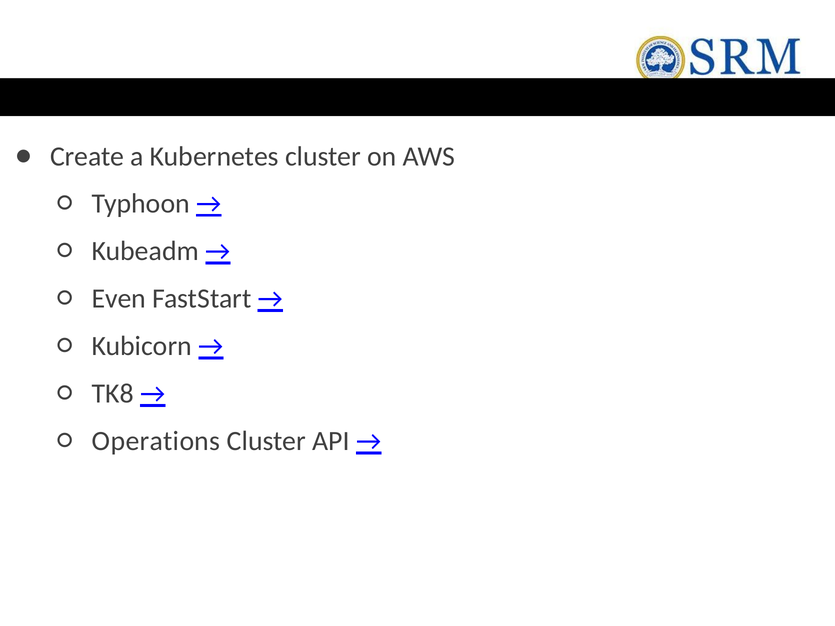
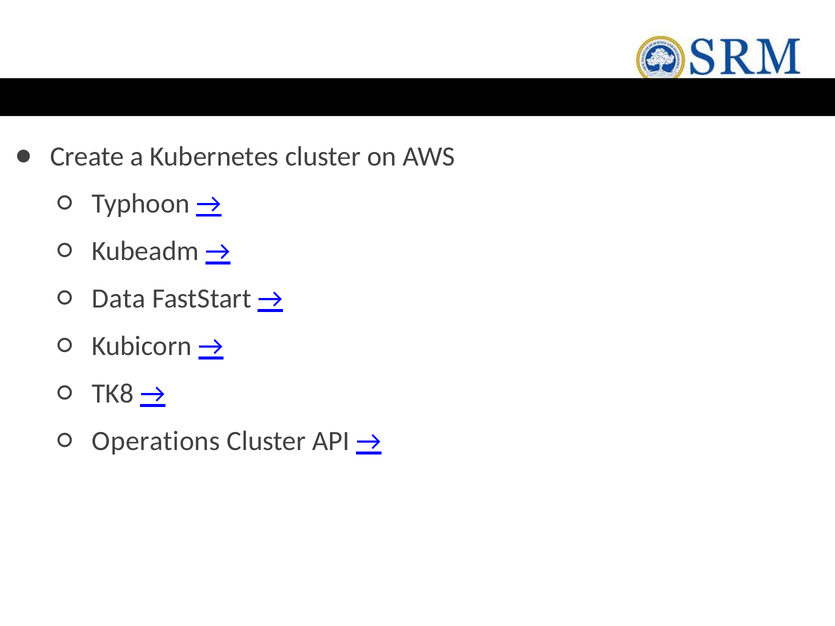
Even: Even -> Data
